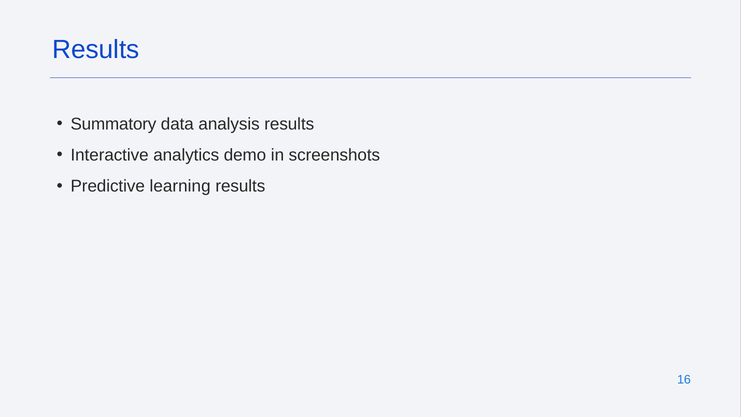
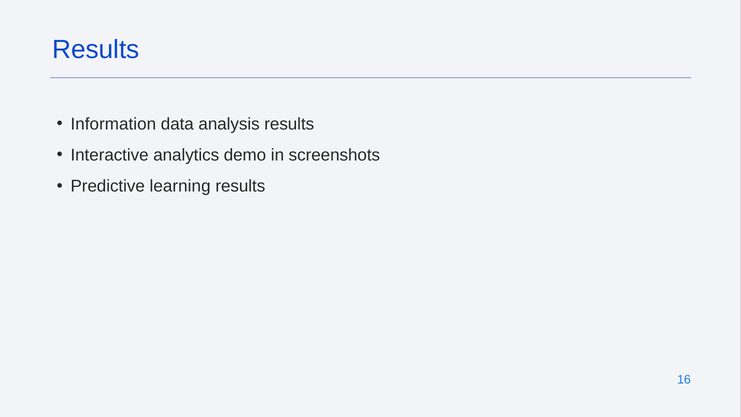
Summatory: Summatory -> Information
